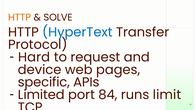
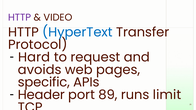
HTTP at (20, 17) colour: orange -> purple
SOLVE: SOLVE -> VIDEO
device: device -> avoids
Limited: Limited -> Header
84: 84 -> 89
